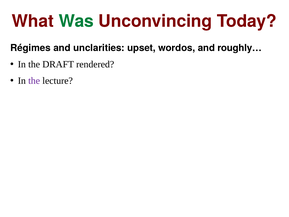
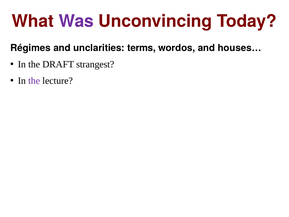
Was colour: green -> purple
upset: upset -> terms
roughly…: roughly… -> houses…
rendered: rendered -> strangest
